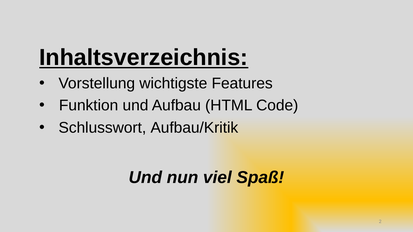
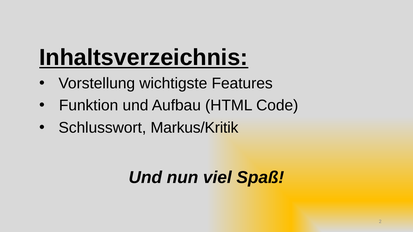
Aufbau/Kritik: Aufbau/Kritik -> Markus/Kritik
